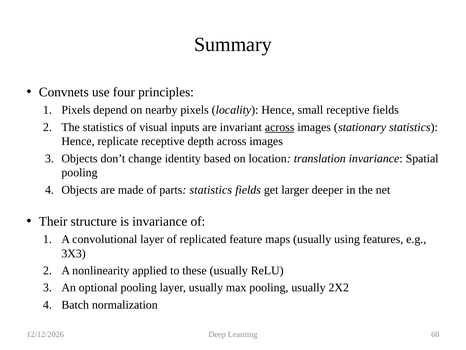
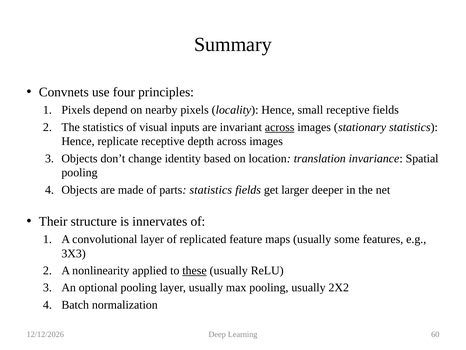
is invariance: invariance -> innervates
using: using -> some
these underline: none -> present
